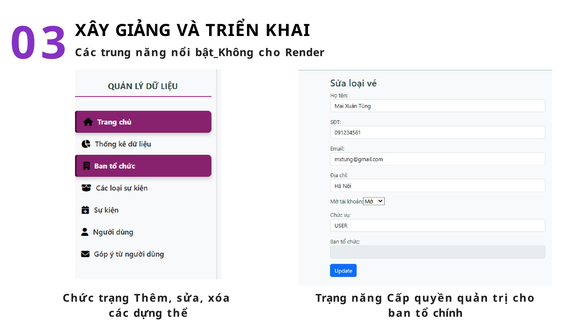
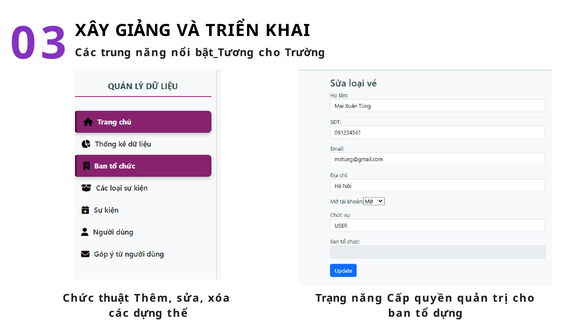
bật_Không: bật_Không -> bật_Tương
Render: Render -> Trường
Chức trạng: trạng -> thuật
tổ chính: chính -> dựng
